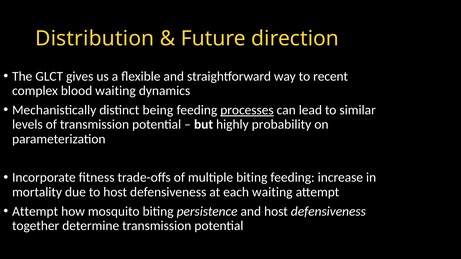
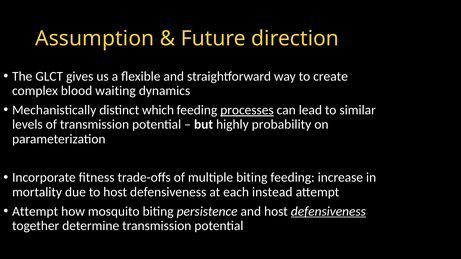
Distribution: Distribution -> Assumption
recent: recent -> create
being: being -> which
each waiting: waiting -> instead
defensiveness at (328, 212) underline: none -> present
